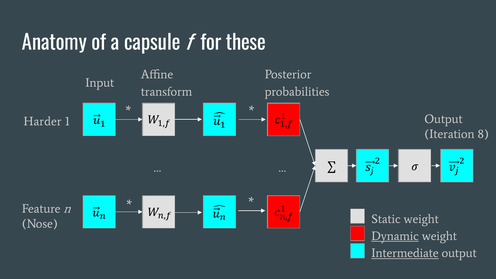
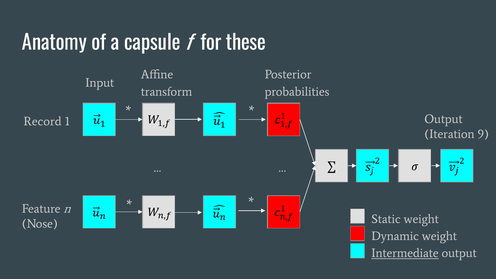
Harder: Harder -> Record
8: 8 -> 9
Dynamic underline: present -> none
